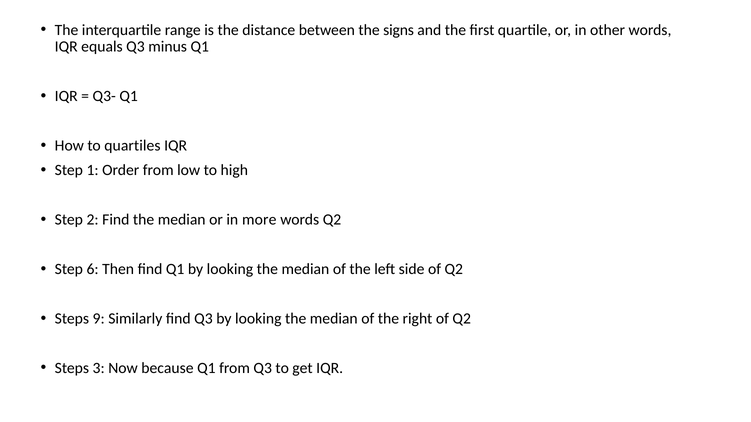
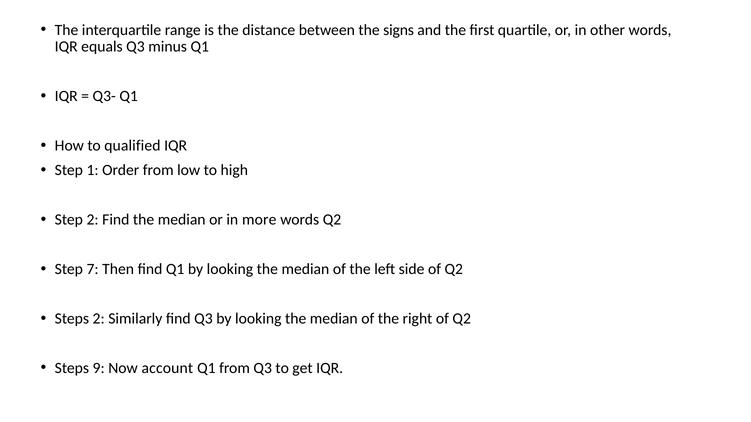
quartiles: quartiles -> qualified
6: 6 -> 7
Steps 9: 9 -> 2
3: 3 -> 9
because: because -> account
